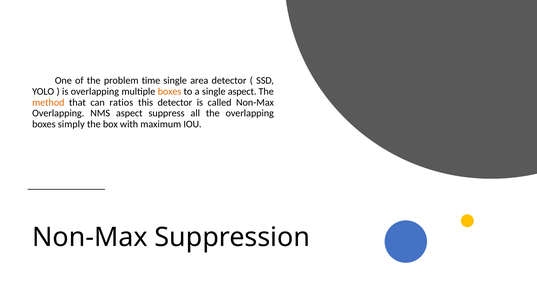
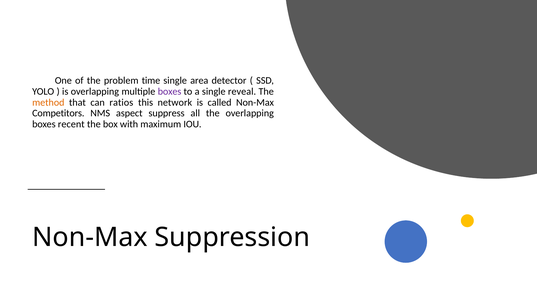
boxes at (170, 92) colour: orange -> purple
single aspect: aspect -> reveal
this detector: detector -> network
Overlapping at (58, 113): Overlapping -> Competitors
simply: simply -> recent
